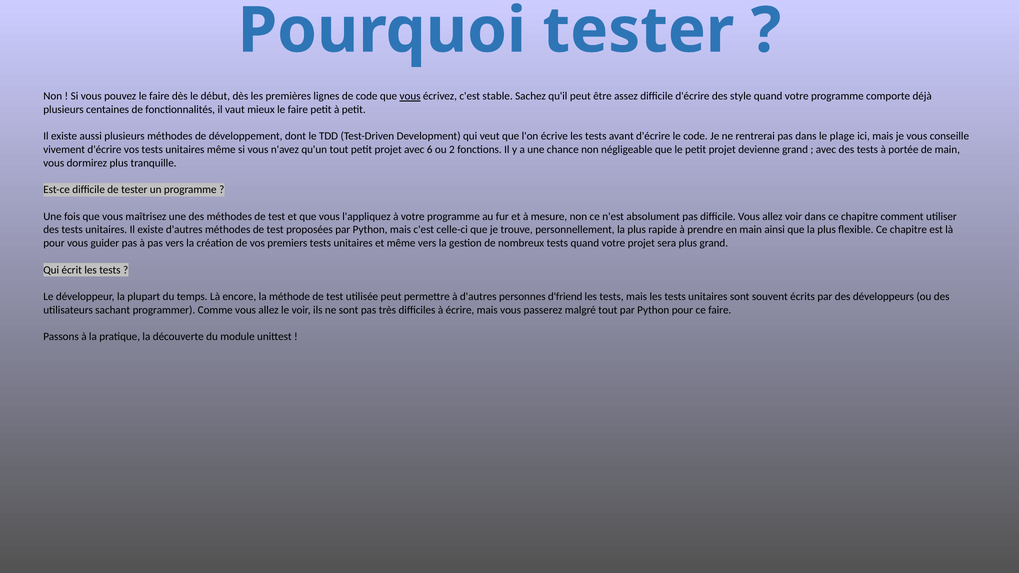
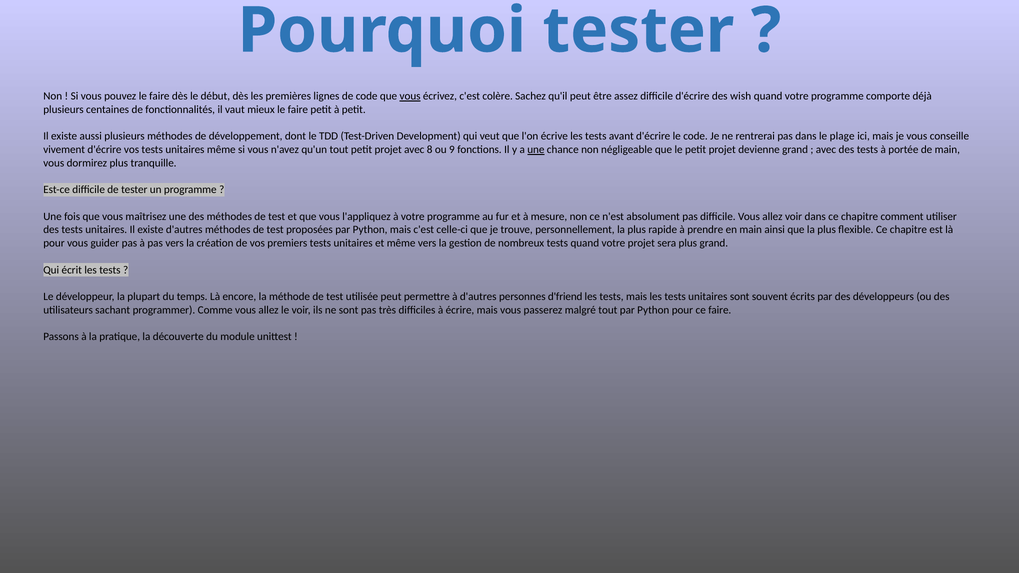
stable: stable -> colère
style: style -> wish
6: 6 -> 8
2: 2 -> 9
une at (536, 150) underline: none -> present
